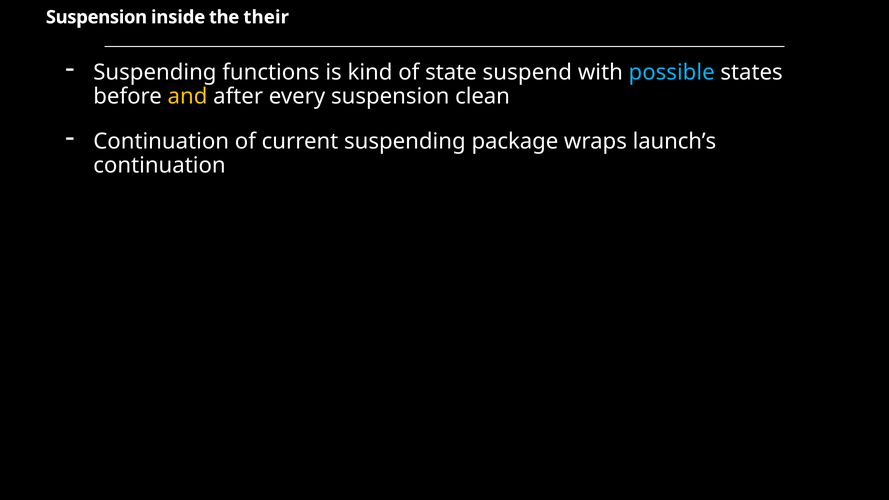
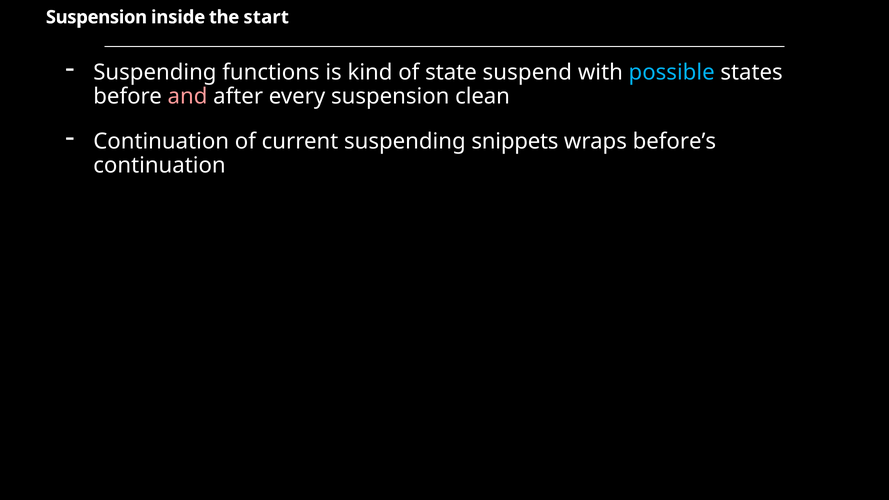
their: their -> start
and colour: yellow -> pink
package: package -> snippets
launch’s: launch’s -> before’s
